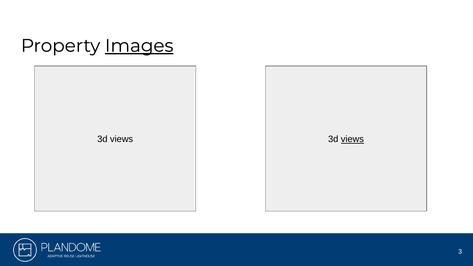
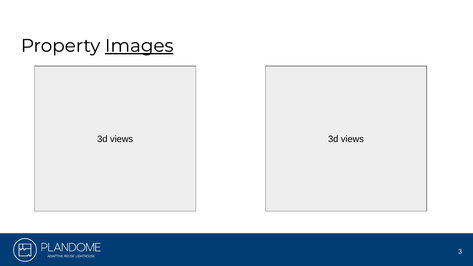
views at (352, 139) underline: present -> none
